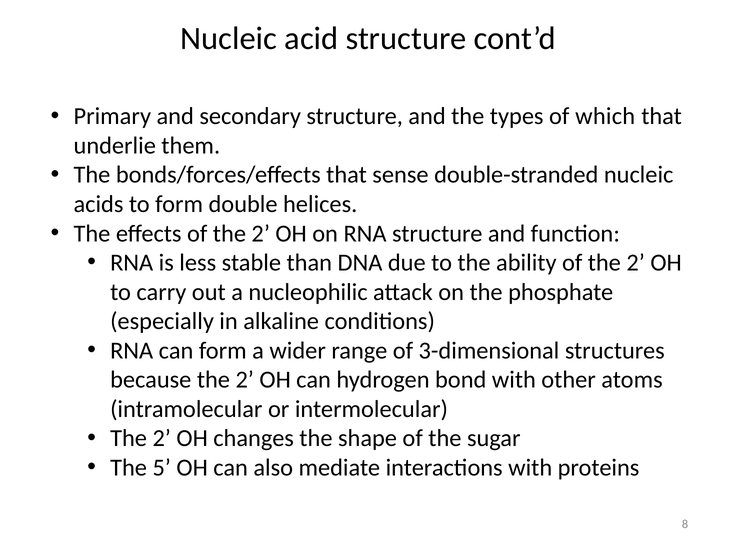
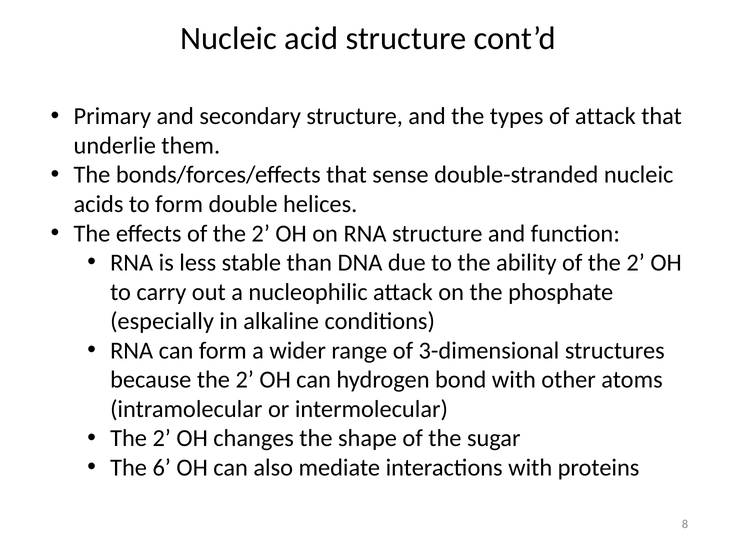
of which: which -> attack
5: 5 -> 6
